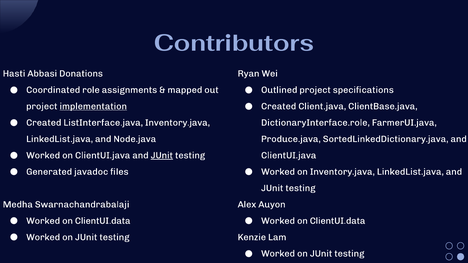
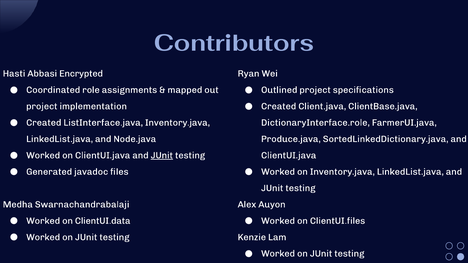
Donations: Donations -> Encrypted
implementation underline: present -> none
ClientUI.data at (338, 221): ClientUI.data -> ClientUI.files
